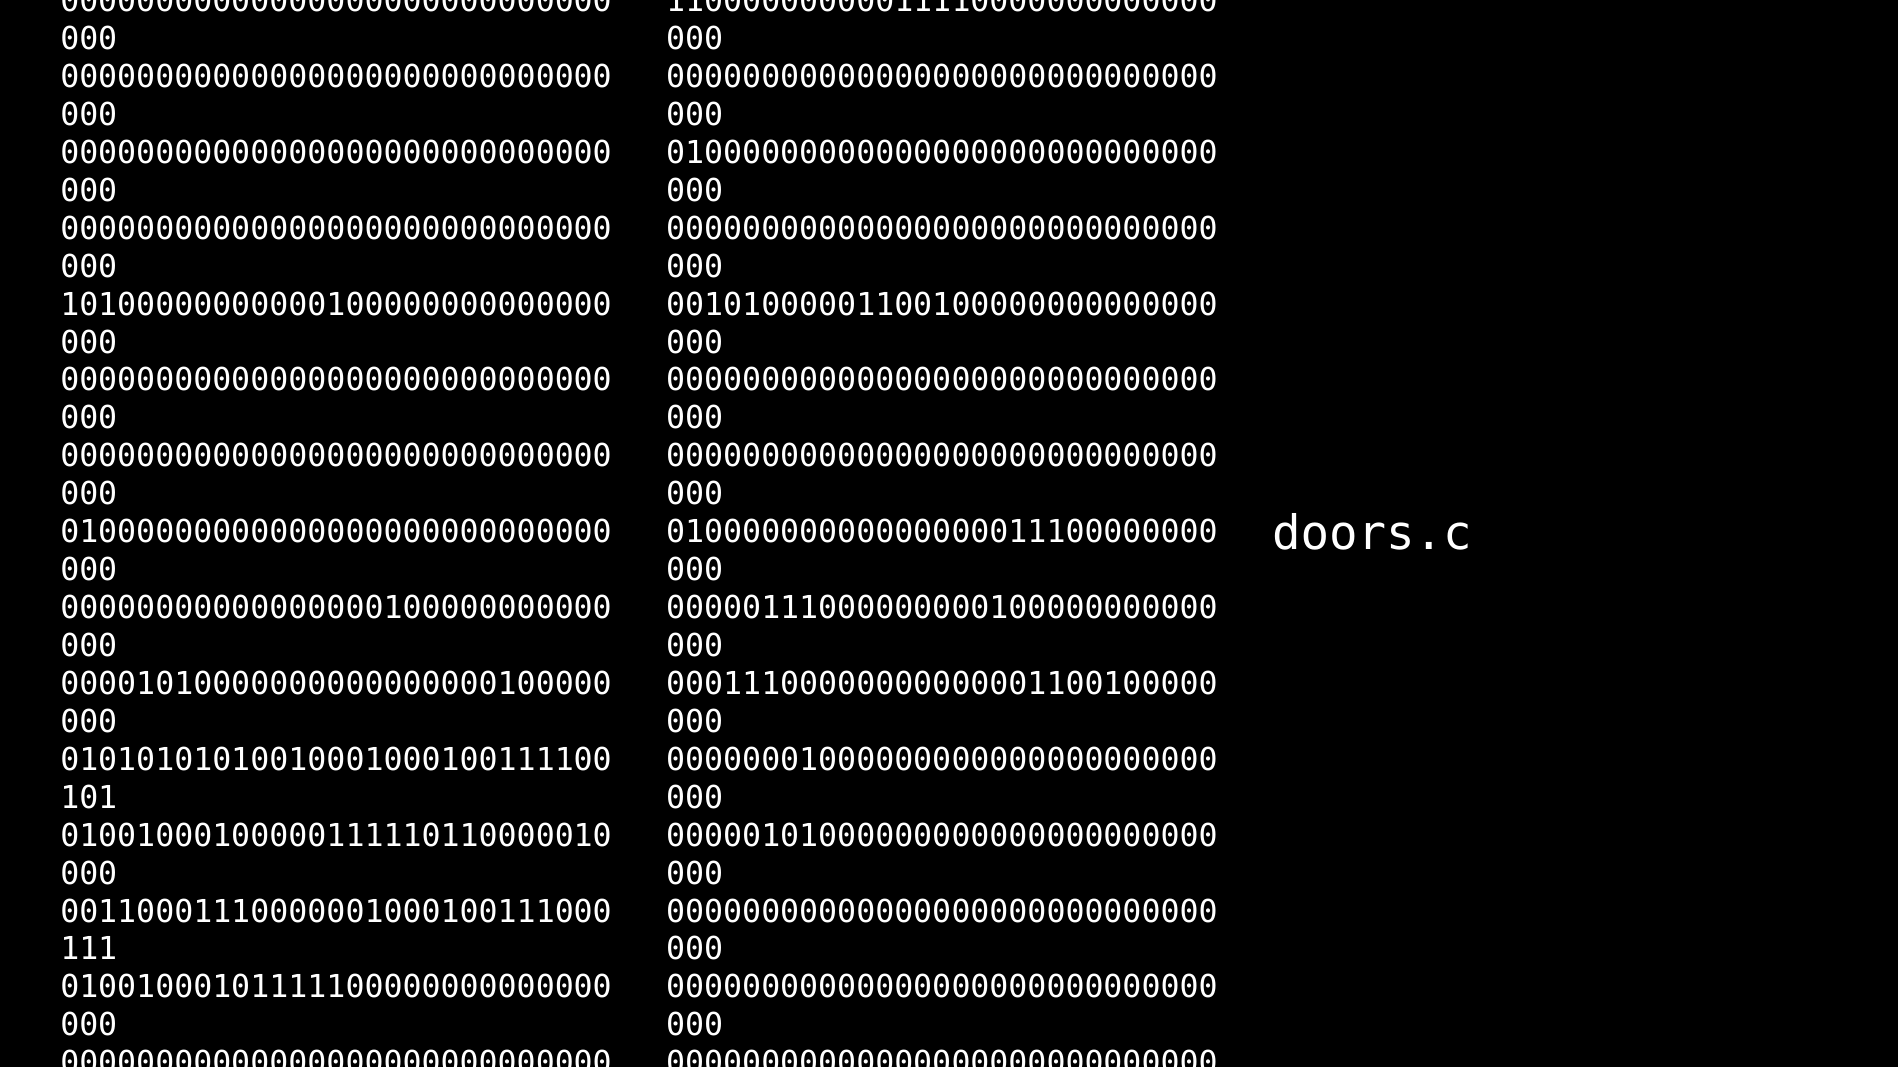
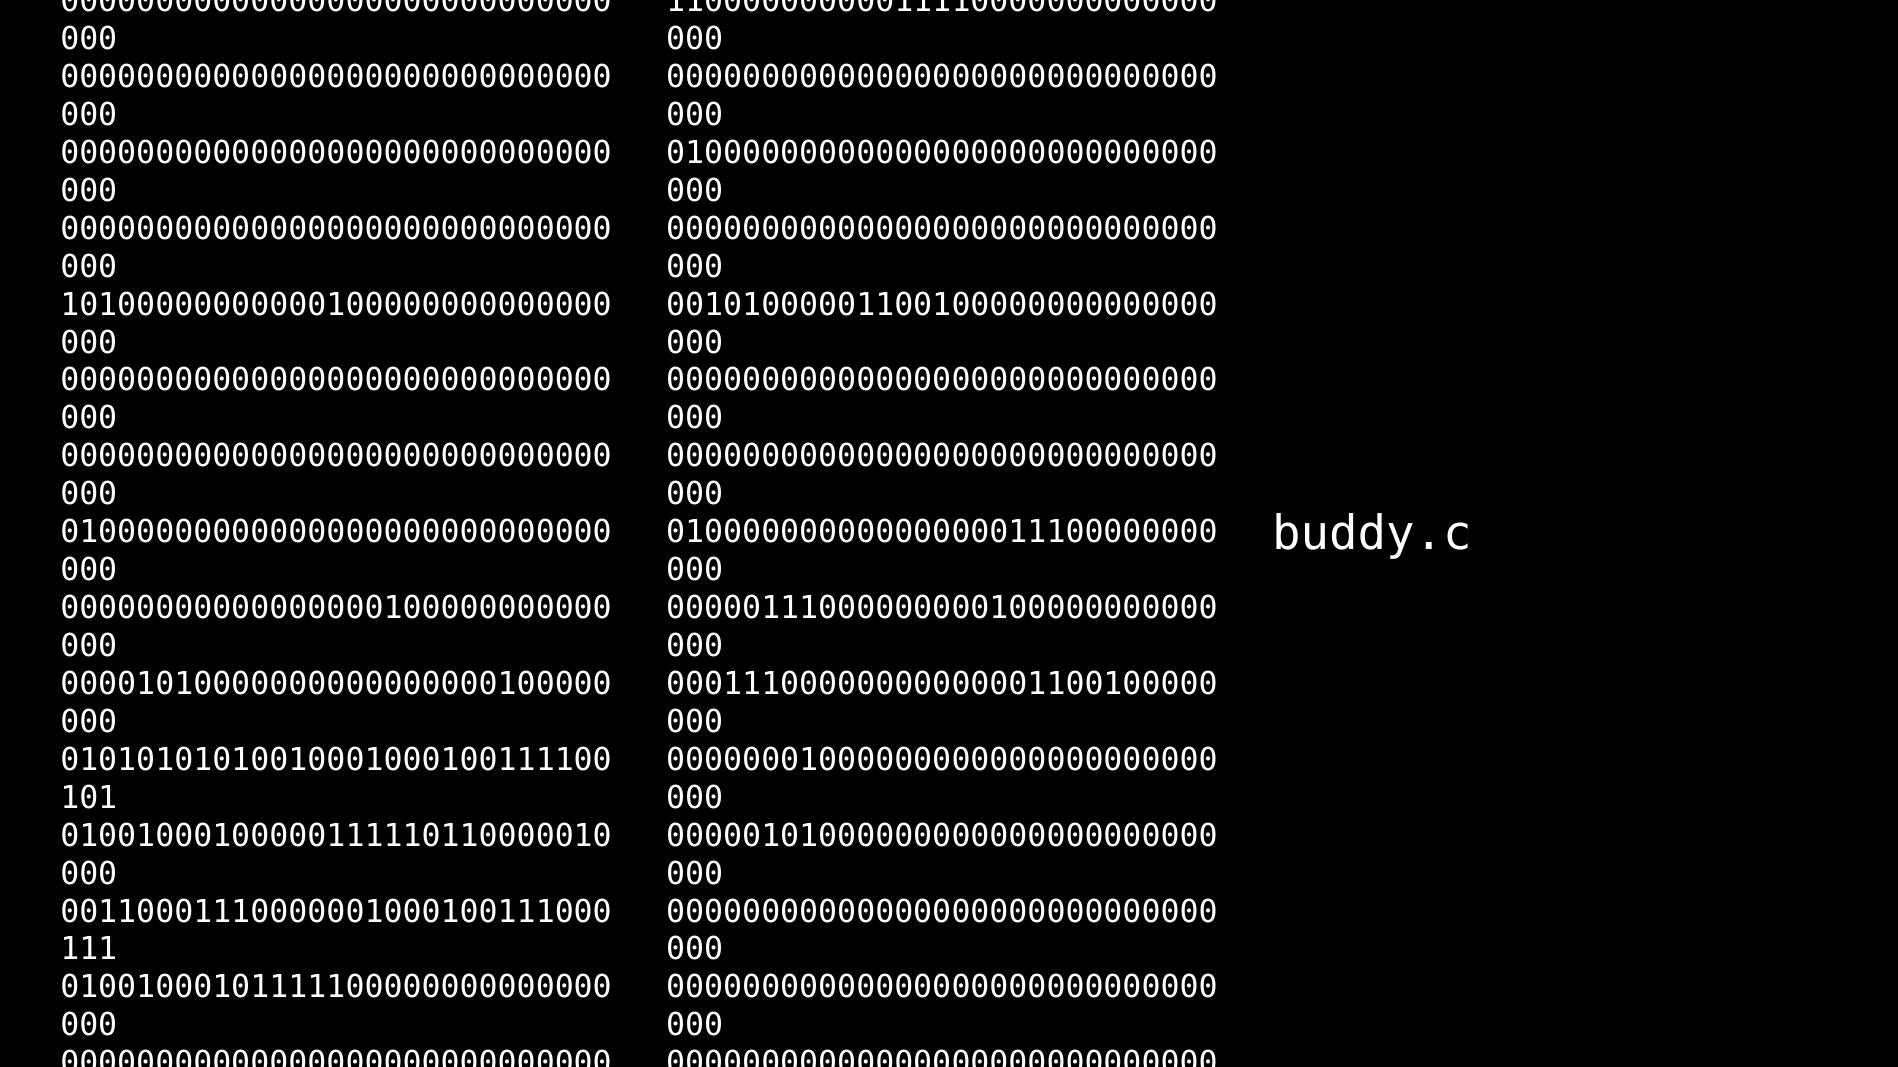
doors.c: doors.c -> buddy.c
